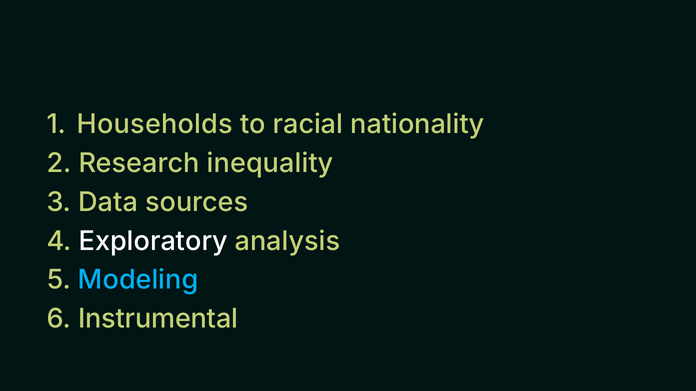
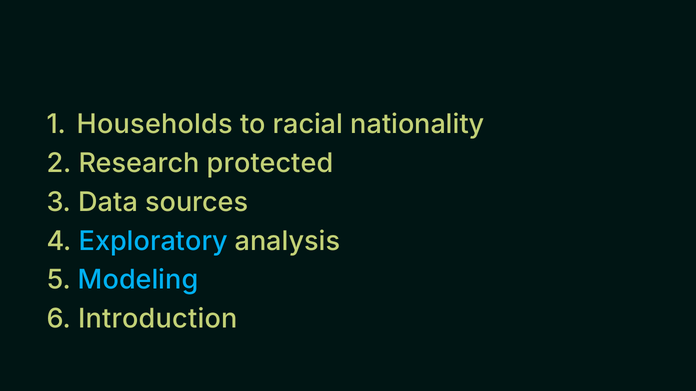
inequality: inequality -> protected
Exploratory colour: white -> light blue
Instrumental: Instrumental -> Introduction
